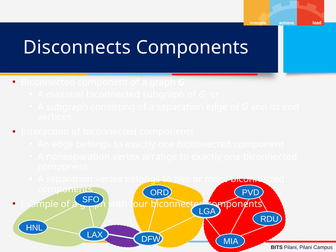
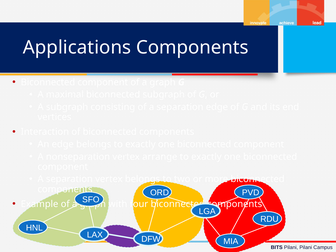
Disconnects: Disconnects -> Applications
